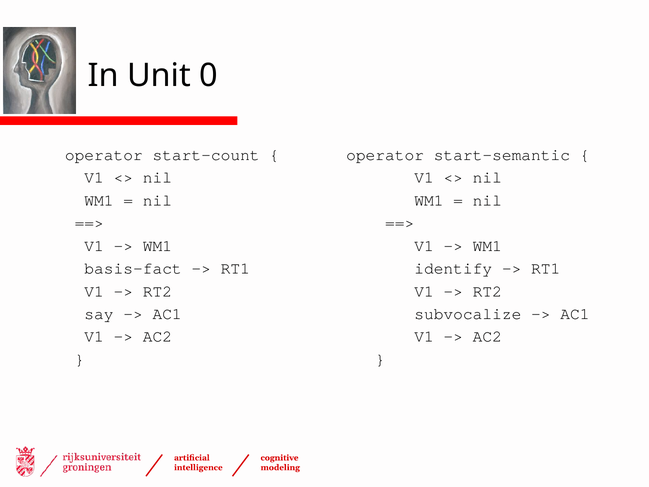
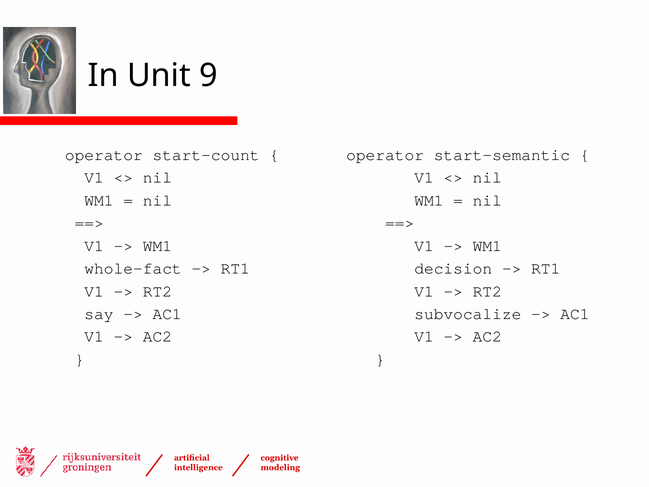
0: 0 -> 9
basis-fact: basis-fact -> whole-fact
identify: identify -> decision
